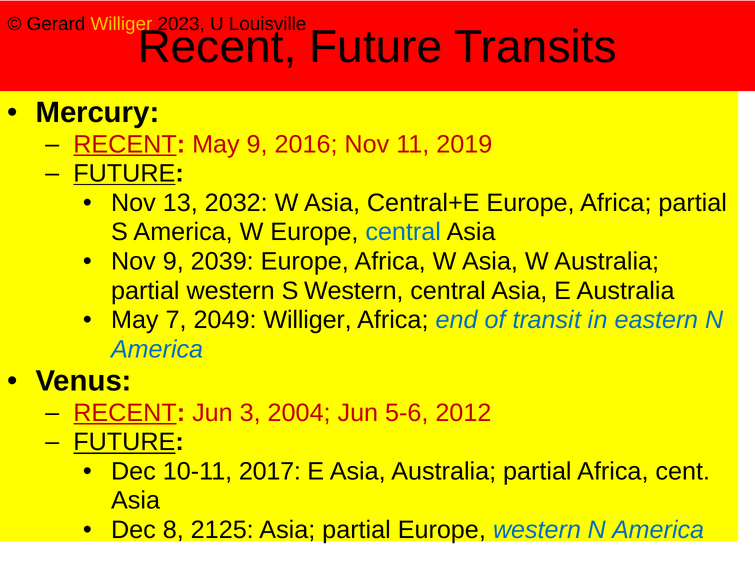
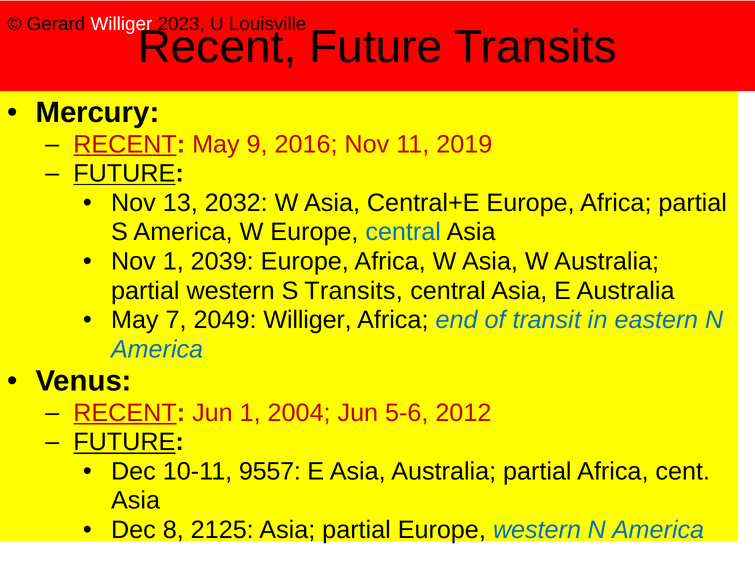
Williger at (121, 24) colour: yellow -> white
Nov 9: 9 -> 1
S Western: Western -> Transits
Jun 3: 3 -> 1
2017: 2017 -> 9557
